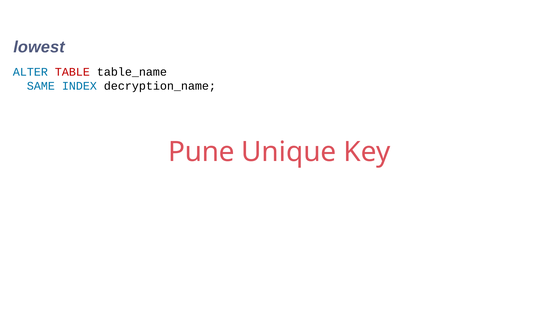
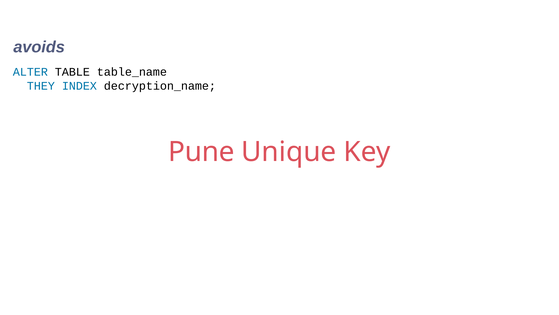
lowest: lowest -> avoids
TABLE colour: red -> black
SAME: SAME -> THEY
